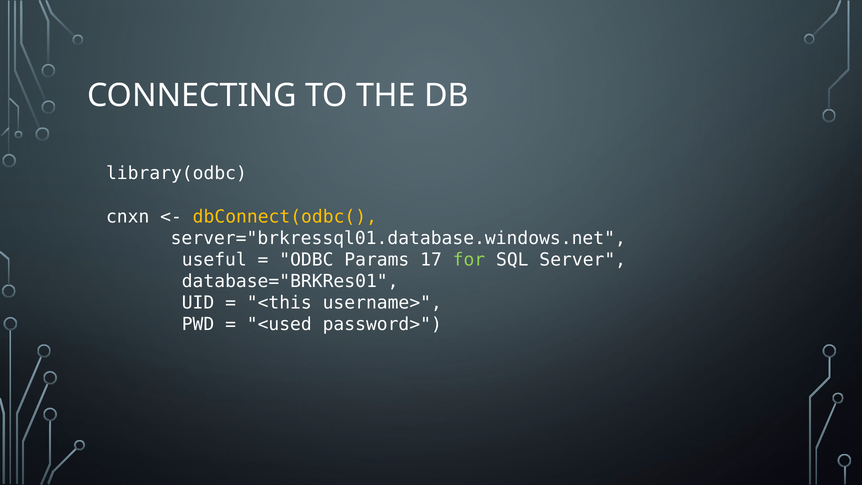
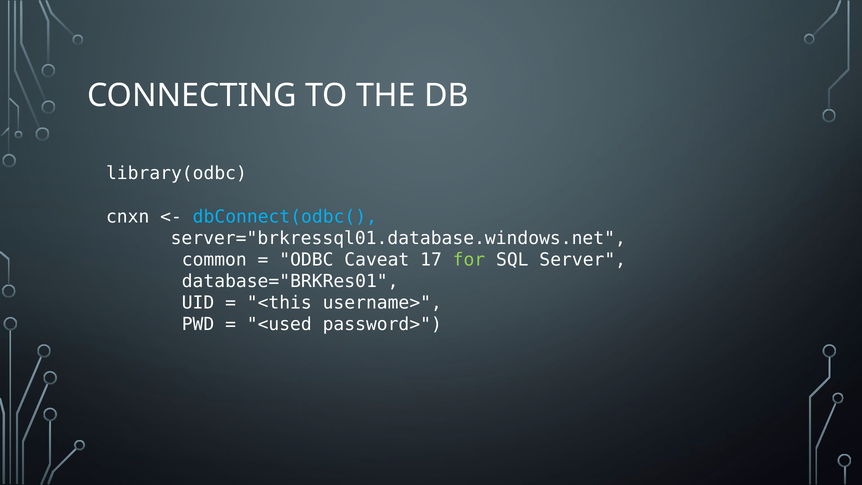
dbConnect(odbc( colour: yellow -> light blue
useful: useful -> common
Params: Params -> Caveat
